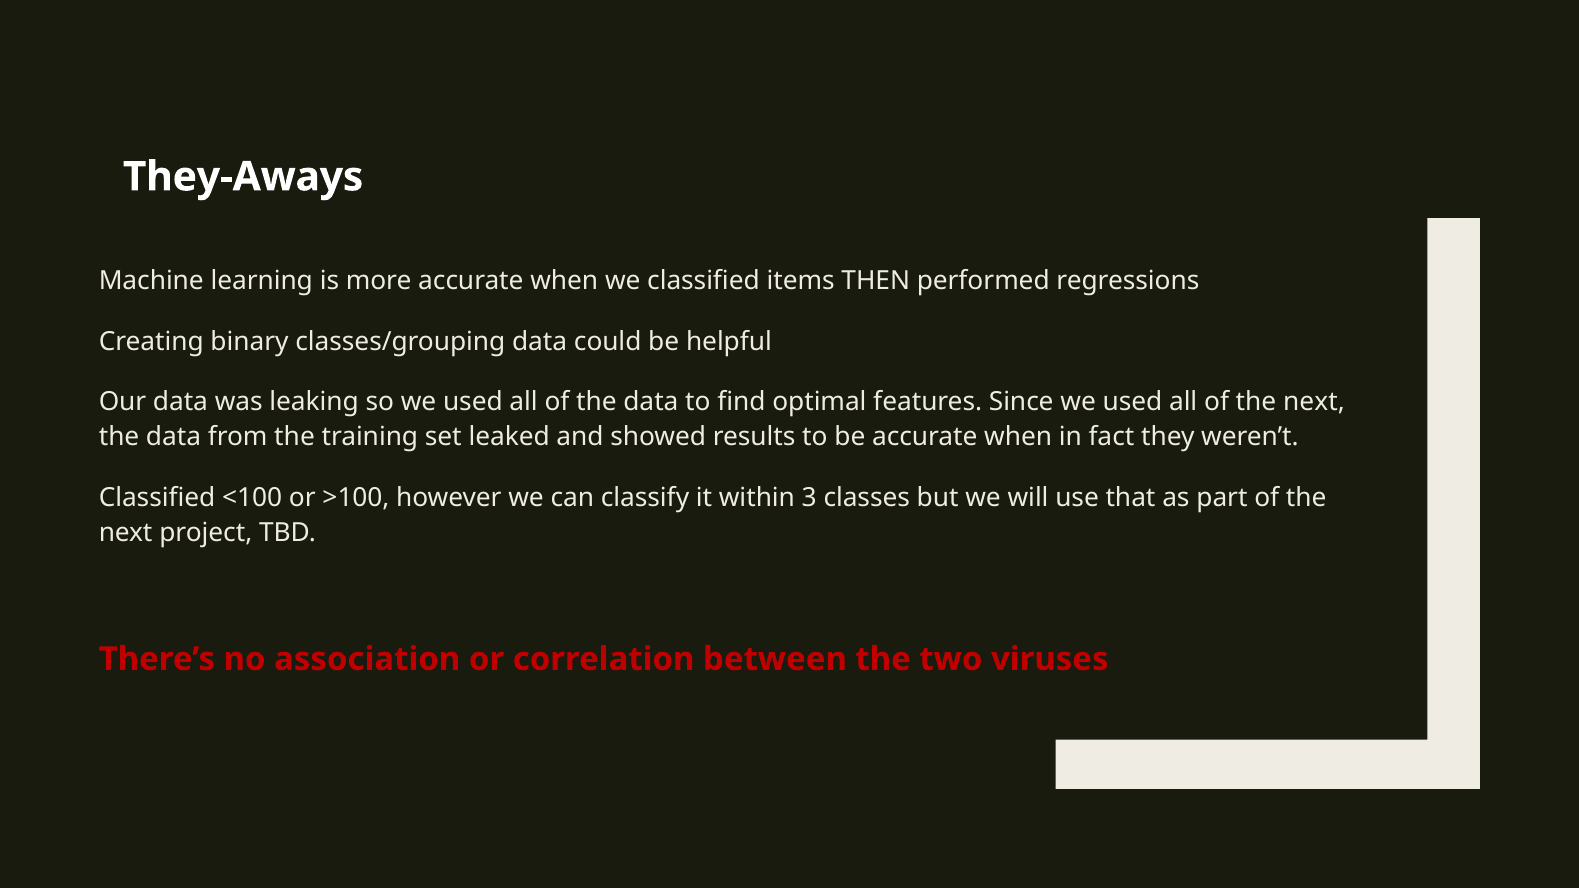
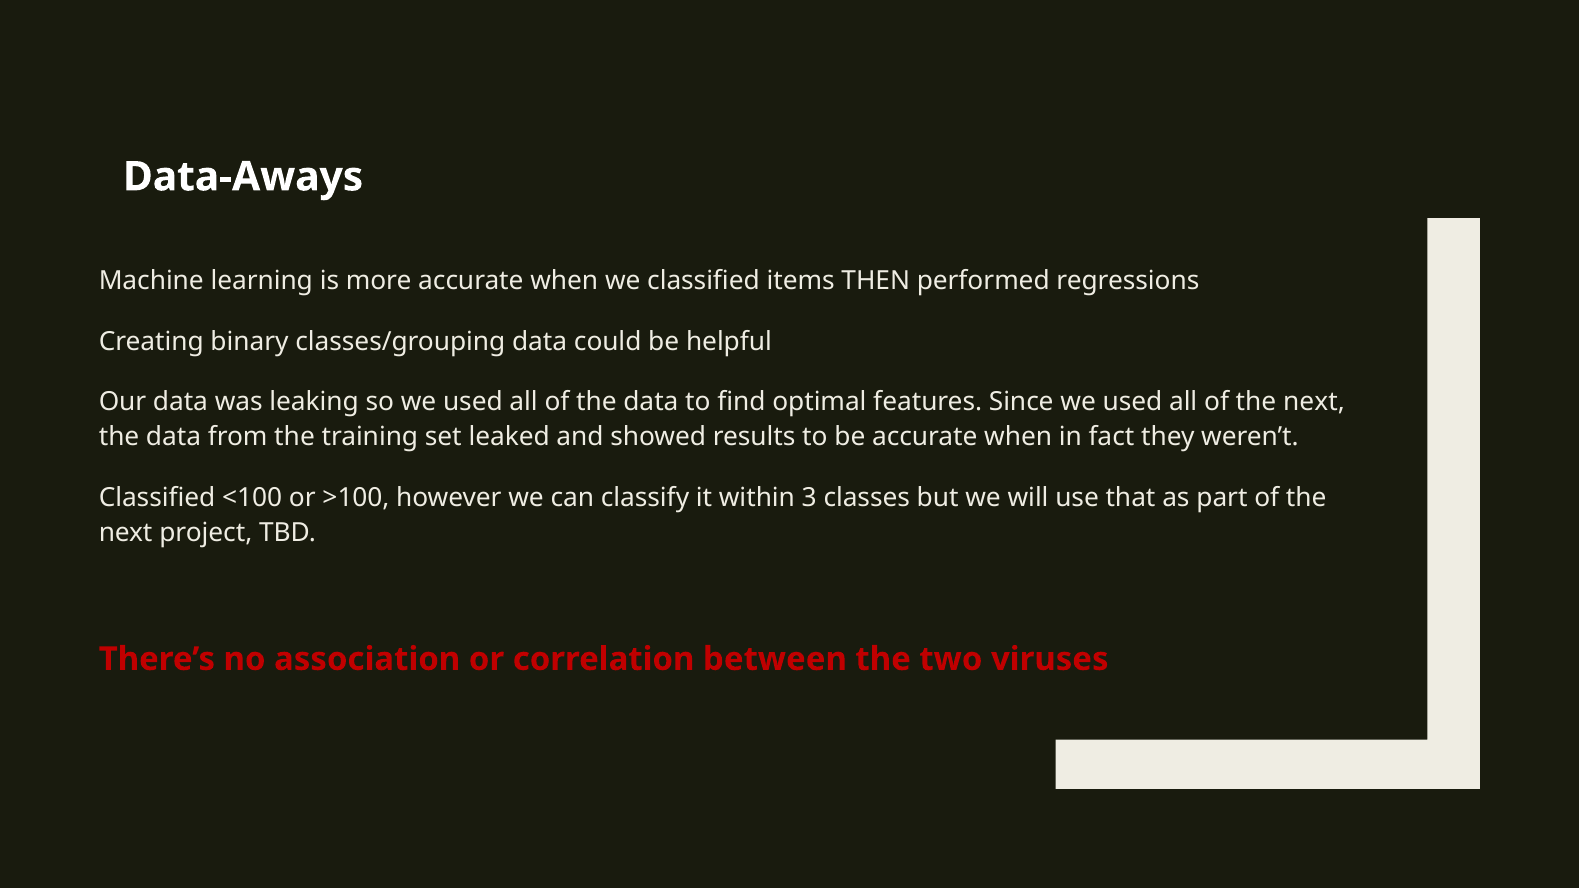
They-Aways: They-Aways -> Data-Aways
